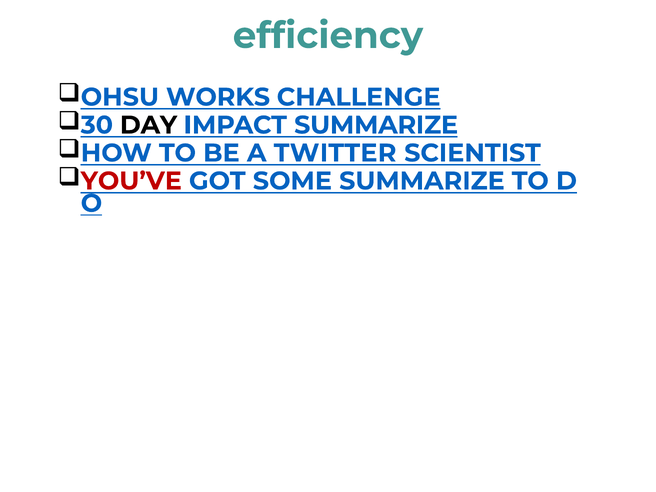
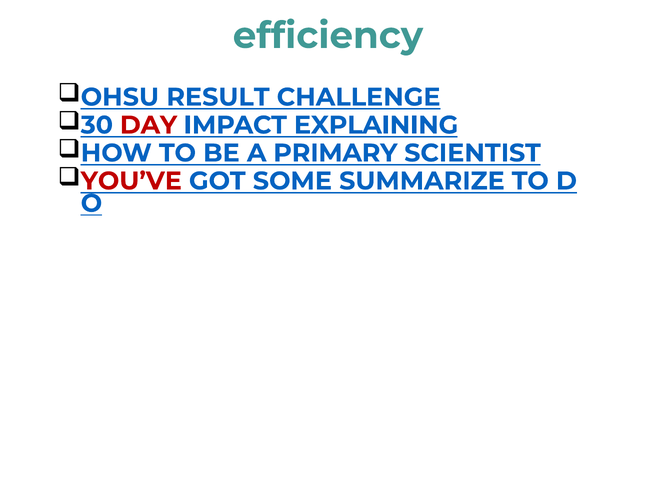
WORKS: WORKS -> RESULT
DAY colour: black -> red
IMPACT SUMMARIZE: SUMMARIZE -> EXPLAINING
TWITTER: TWITTER -> PRIMARY
